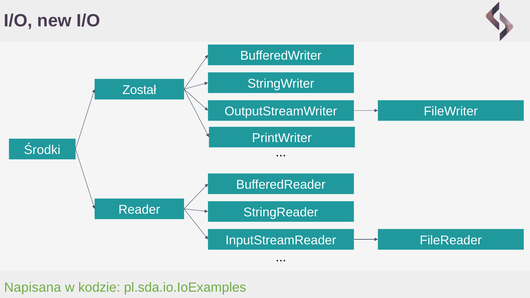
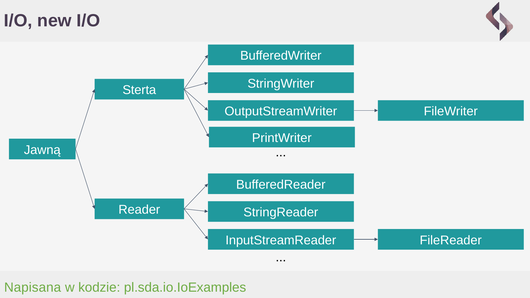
Został: Został -> Sterta
Środki: Środki -> Jawną
